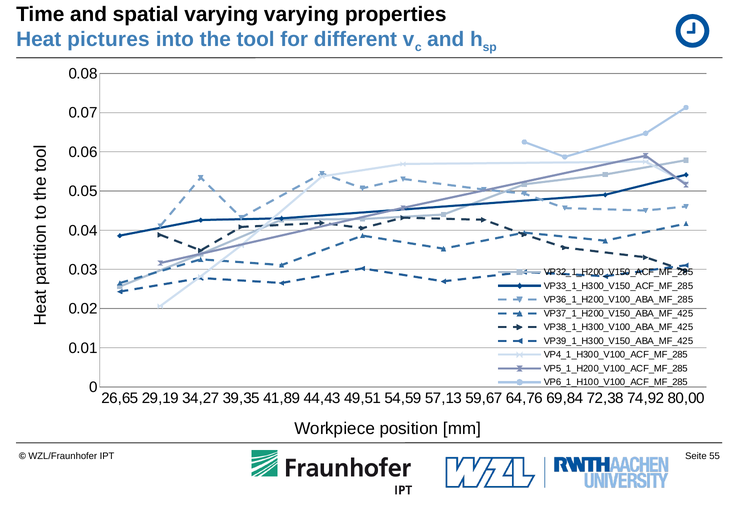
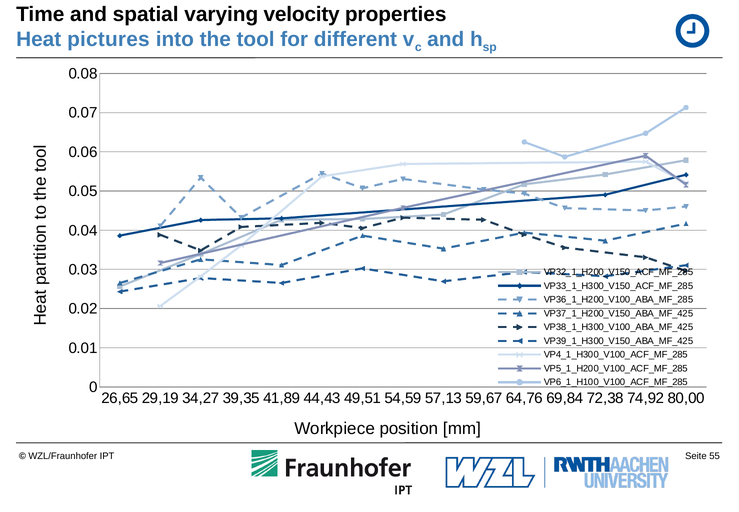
varying varying: varying -> velocity
